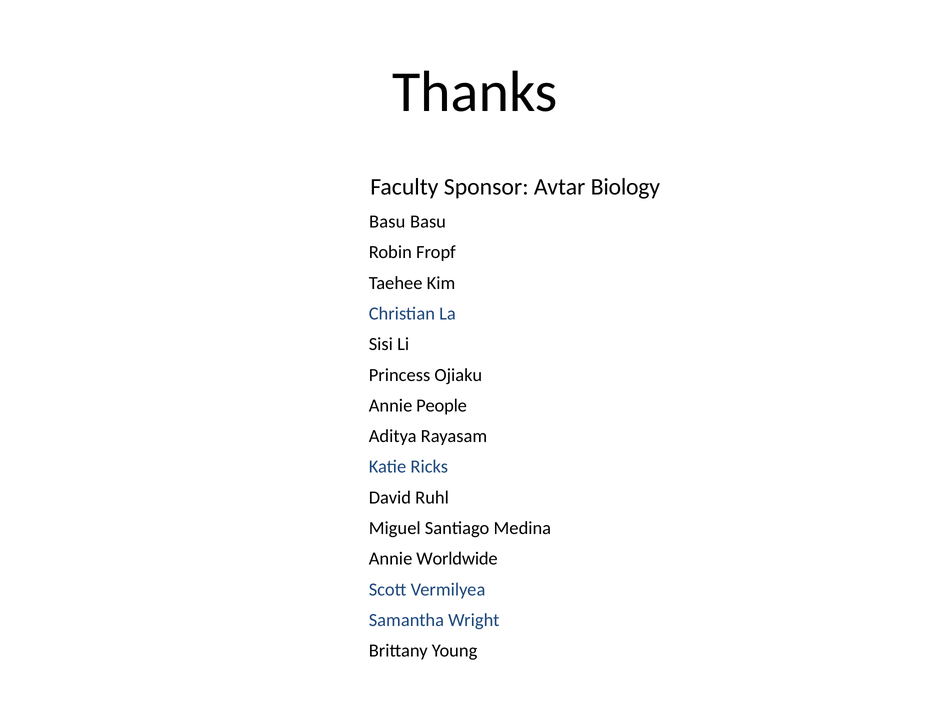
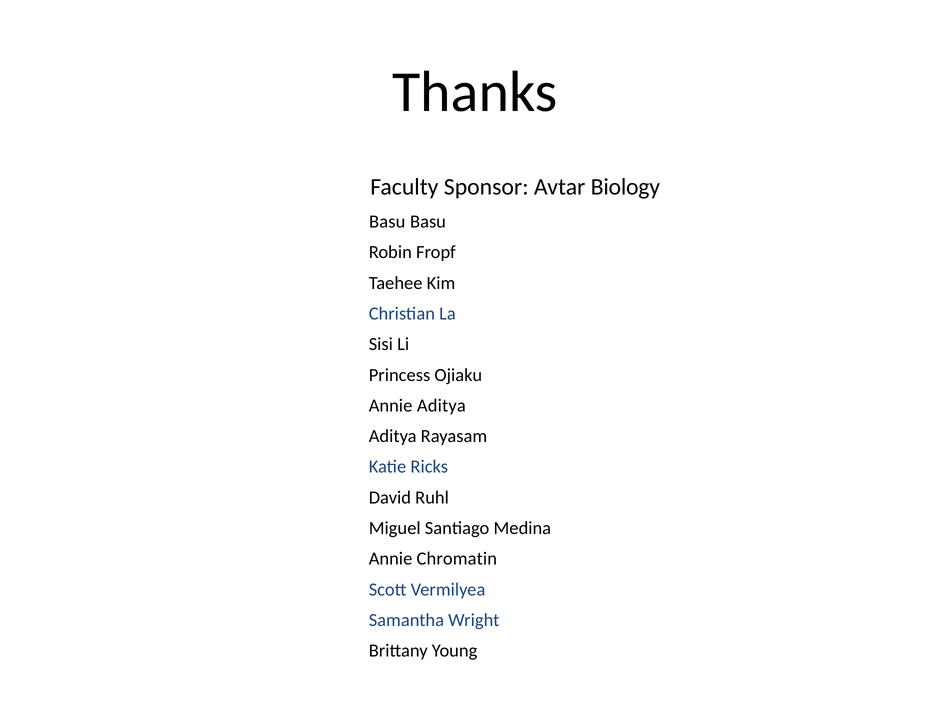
Annie People: People -> Aditya
Worldwide: Worldwide -> Chromatin
